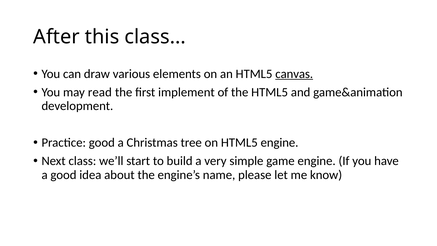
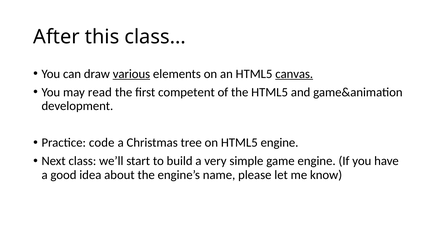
various underline: none -> present
implement: implement -> competent
Practice good: good -> code
